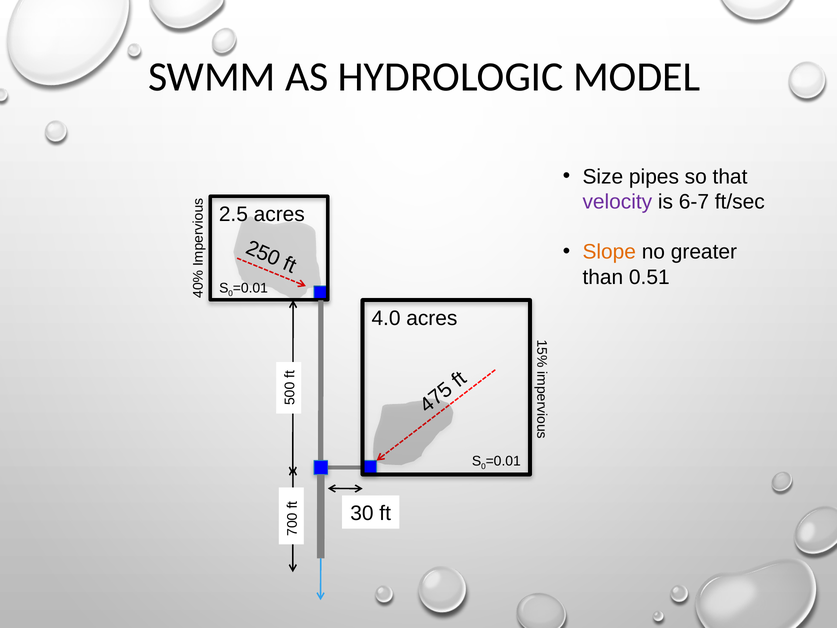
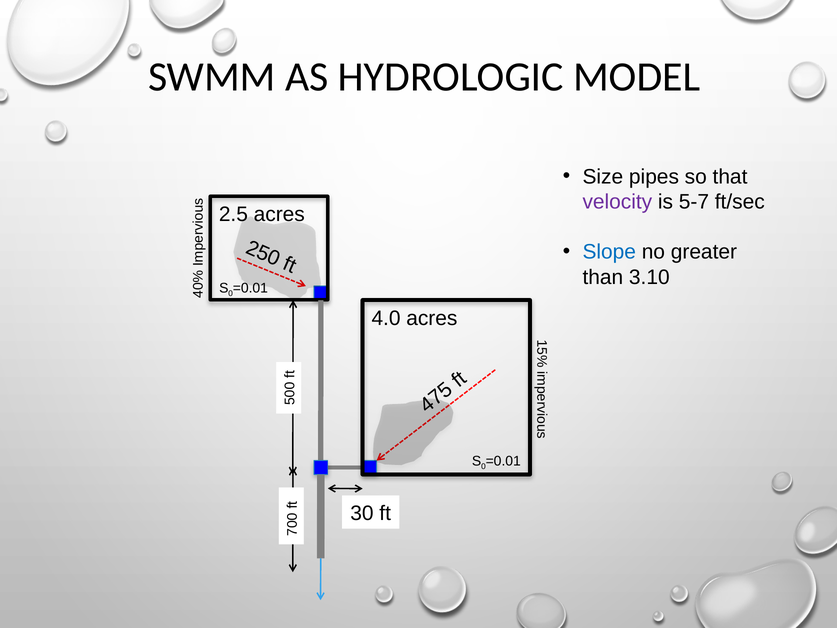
6-7: 6-7 -> 5-7
Slope colour: orange -> blue
0.51: 0.51 -> 3.10
